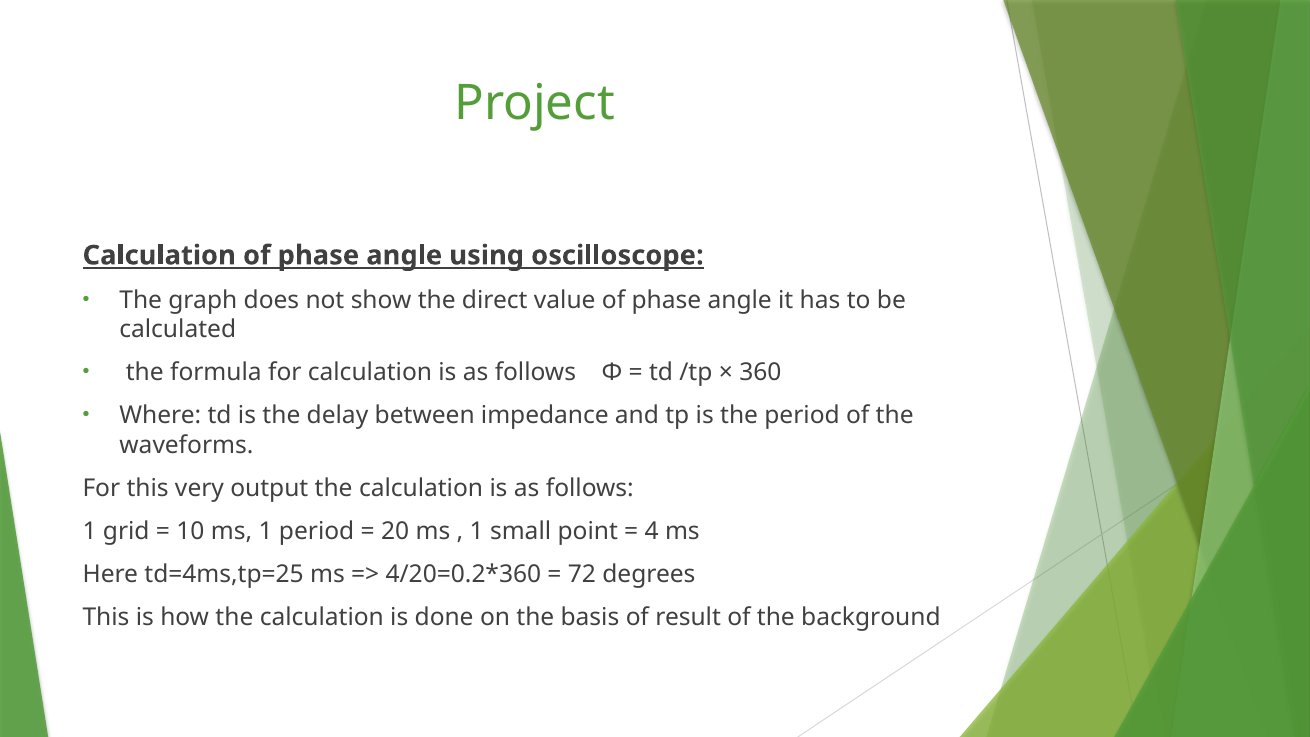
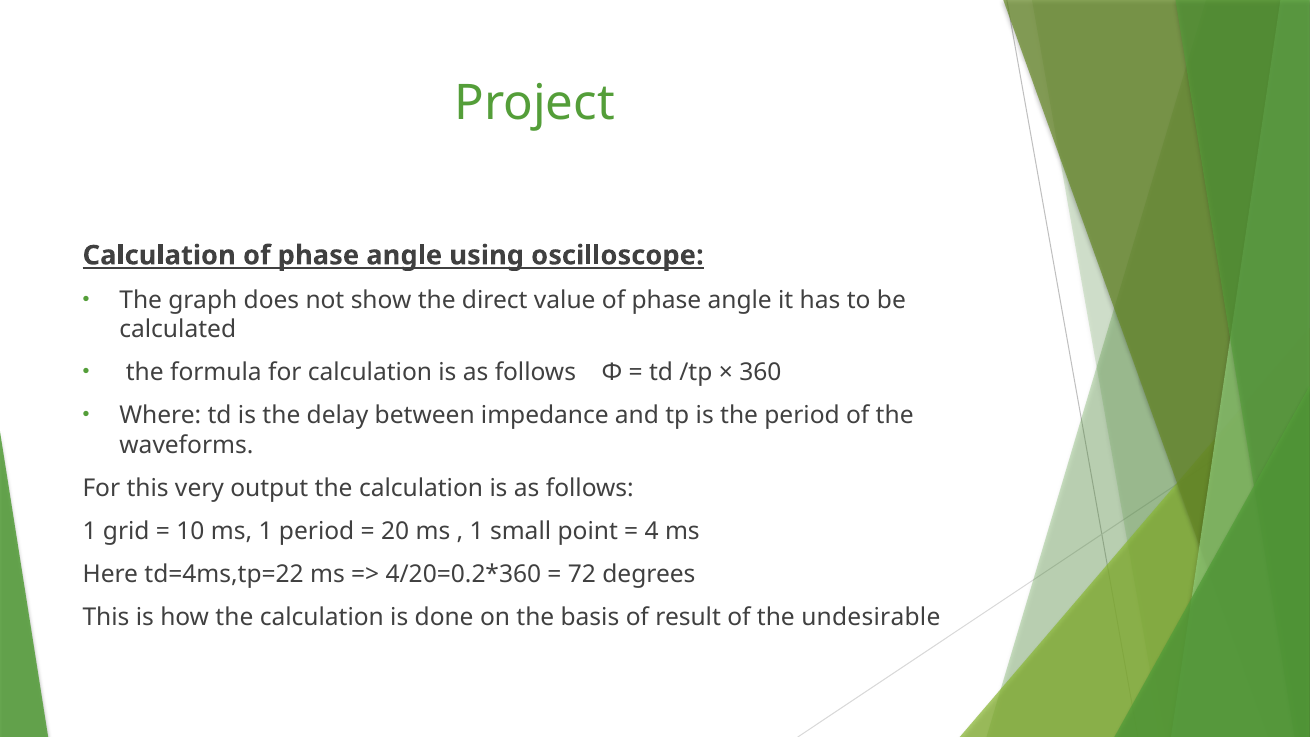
td=4ms,tp=25: td=4ms,tp=25 -> td=4ms,tp=22
background: background -> undesirable
